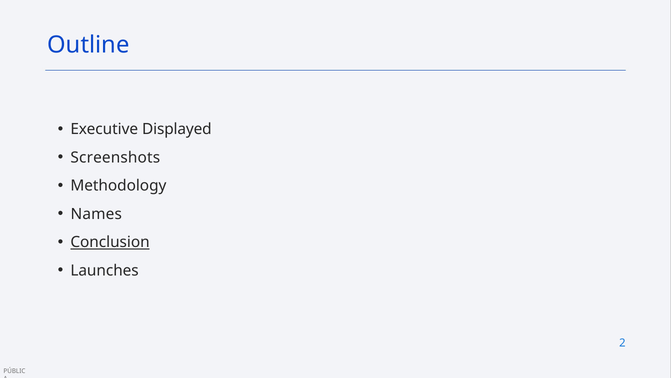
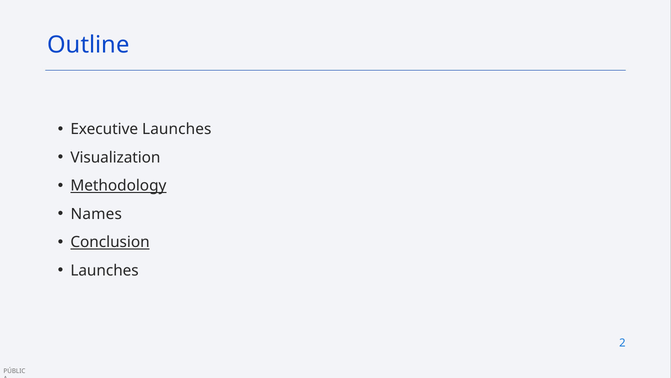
Executive Displayed: Displayed -> Launches
Screenshots: Screenshots -> Visualization
Methodology underline: none -> present
